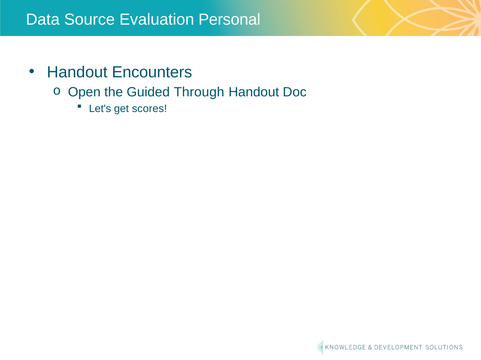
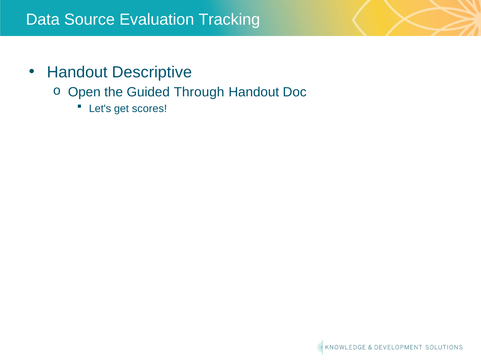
Personal: Personal -> Tracking
Encounters: Encounters -> Descriptive
